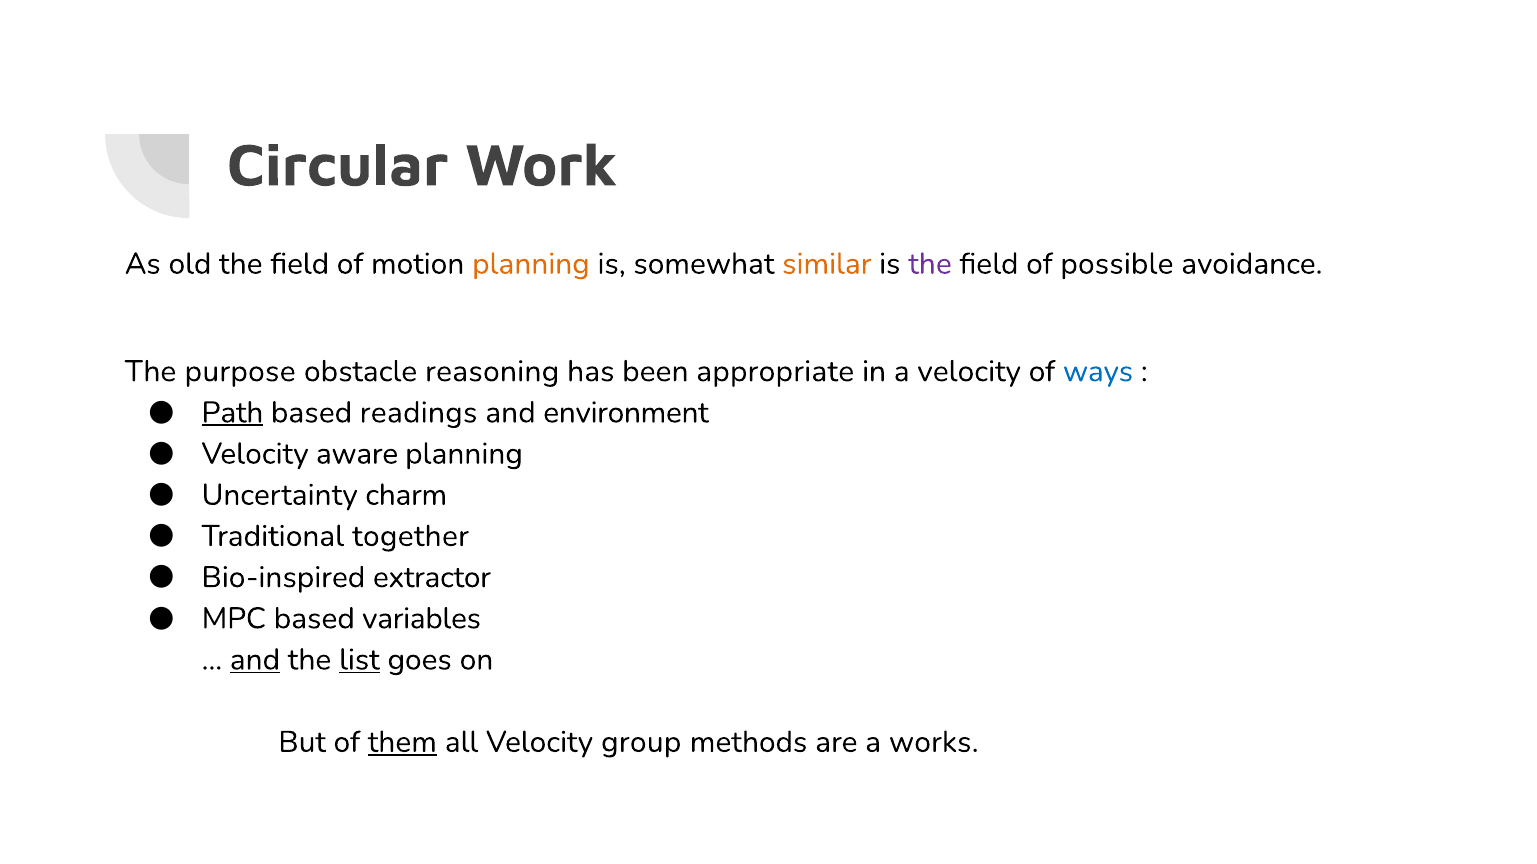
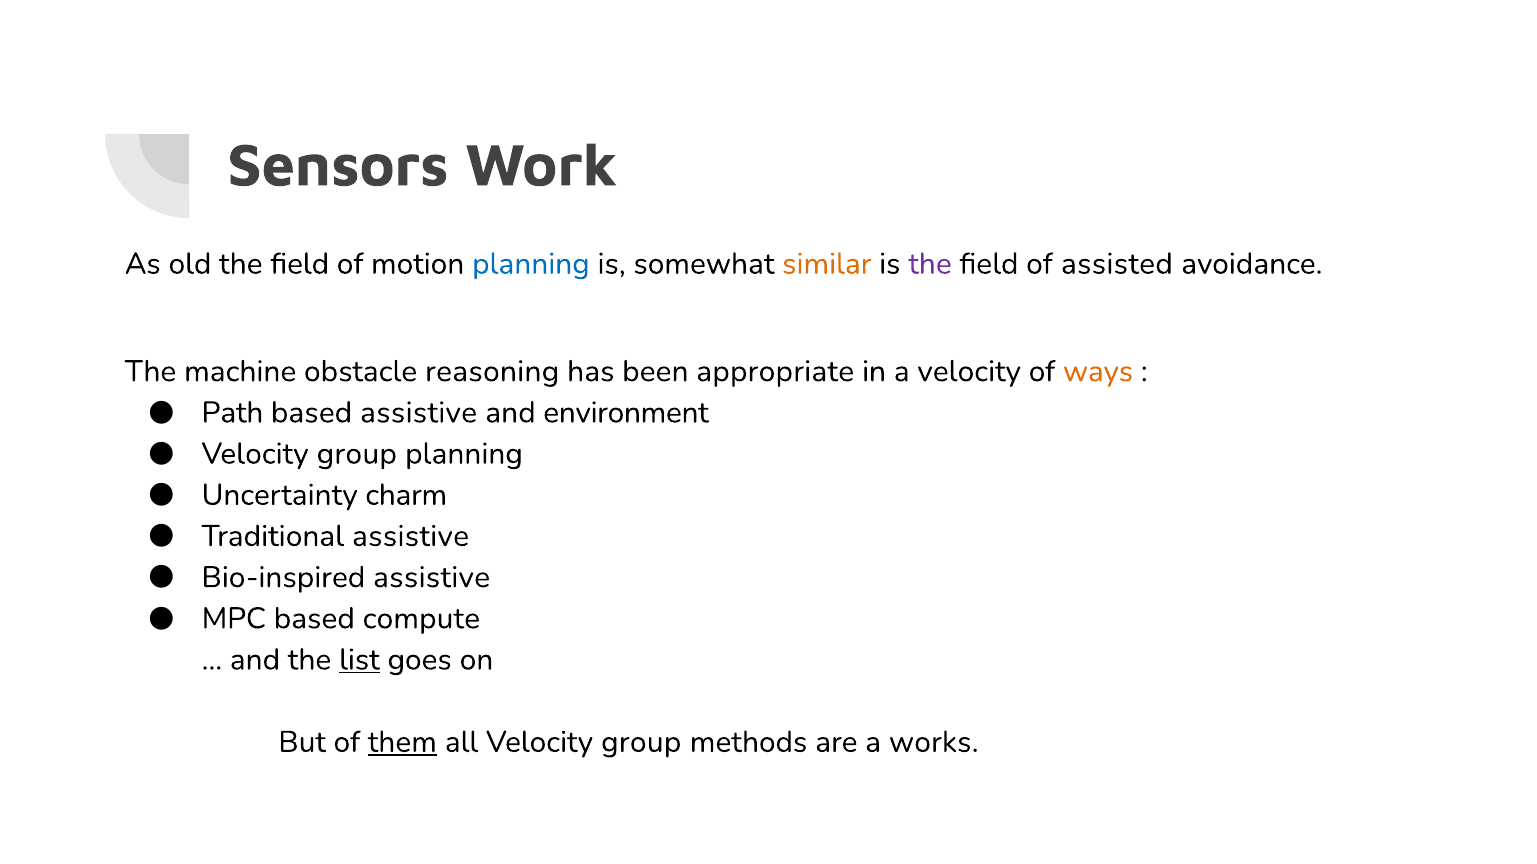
Circular: Circular -> Sensors
planning at (531, 264) colour: orange -> blue
possible: possible -> assisted
purpose: purpose -> machine
ways colour: blue -> orange
Path underline: present -> none
based readings: readings -> assistive
aware at (357, 454): aware -> group
Traditional together: together -> assistive
Bio-inspired extractor: extractor -> assistive
variables: variables -> compute
and at (255, 660) underline: present -> none
